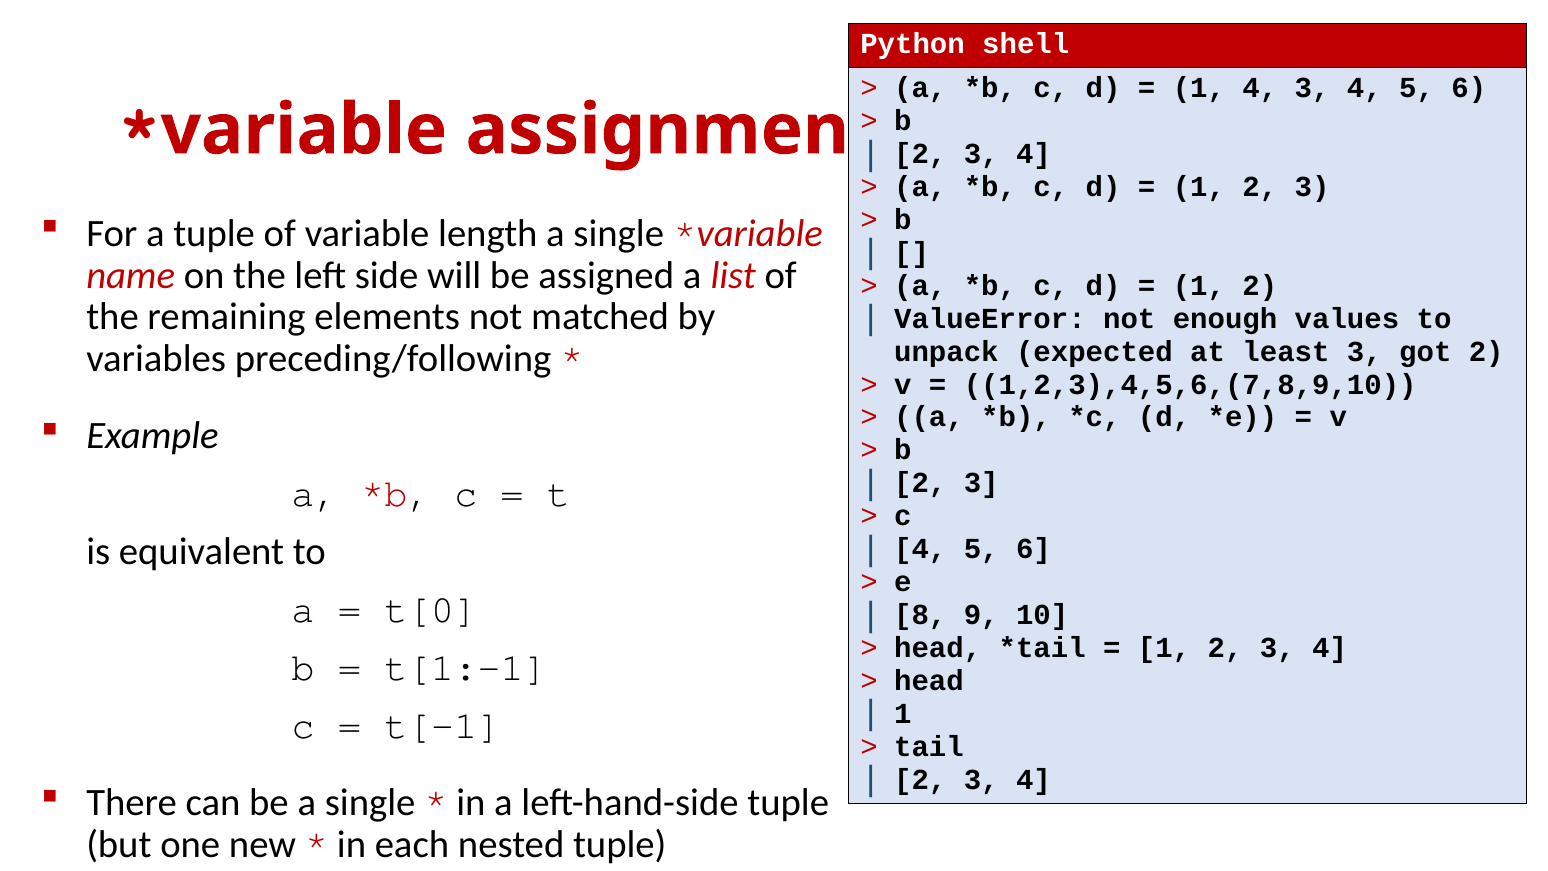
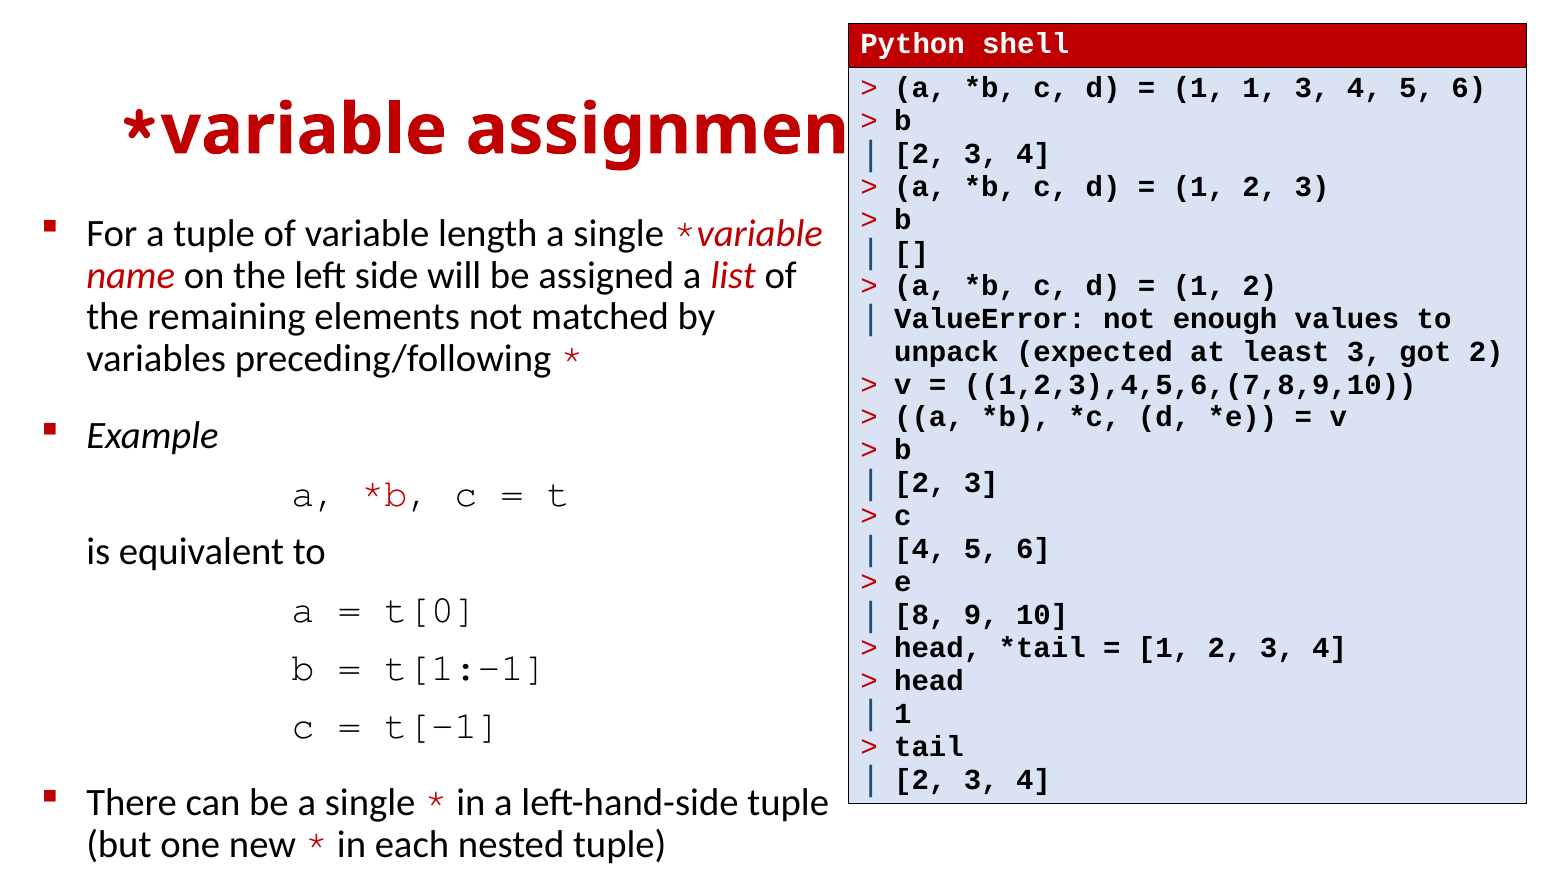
1 4: 4 -> 1
